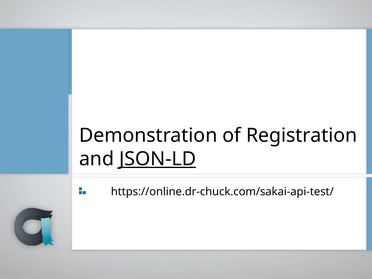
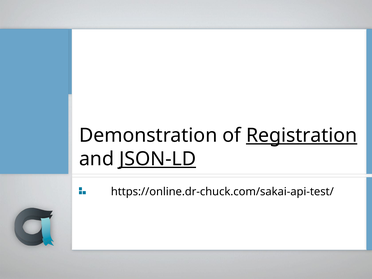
Registration underline: none -> present
